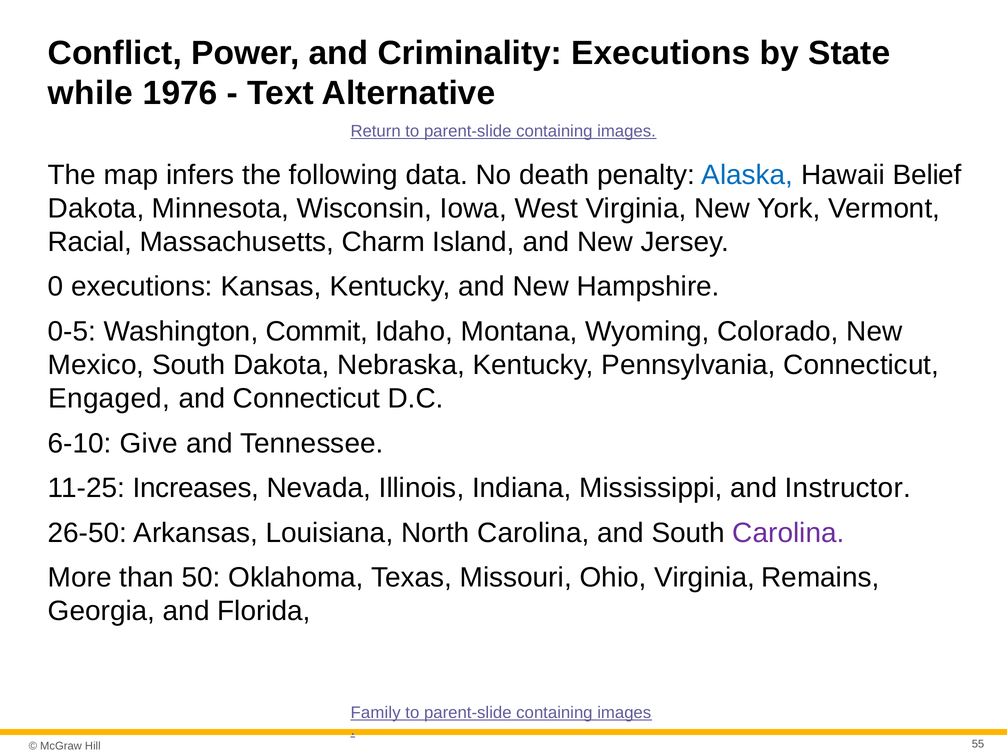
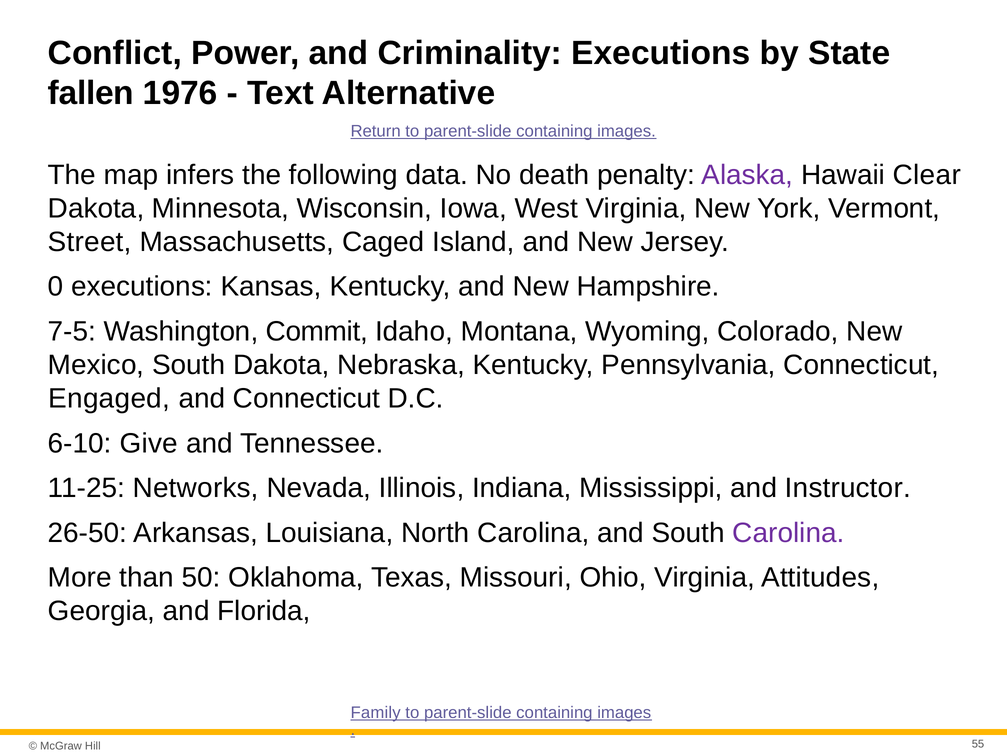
while: while -> fallen
Alaska colour: blue -> purple
Belief: Belief -> Clear
Racial: Racial -> Street
Charm: Charm -> Caged
0-5: 0-5 -> 7-5
Increases: Increases -> Networks
Remains: Remains -> Attitudes
